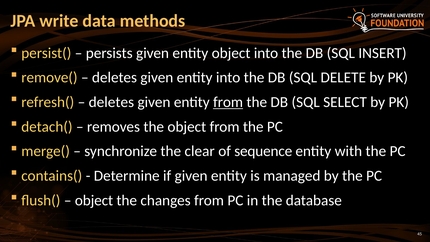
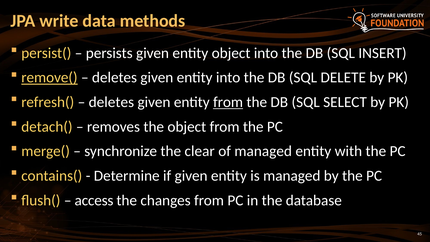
remove( underline: none -> present
of sequence: sequence -> managed
object at (94, 200): object -> access
